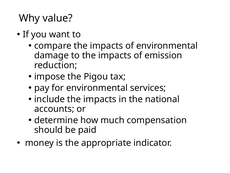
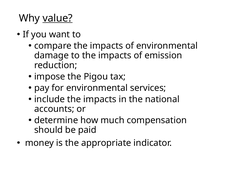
value underline: none -> present
